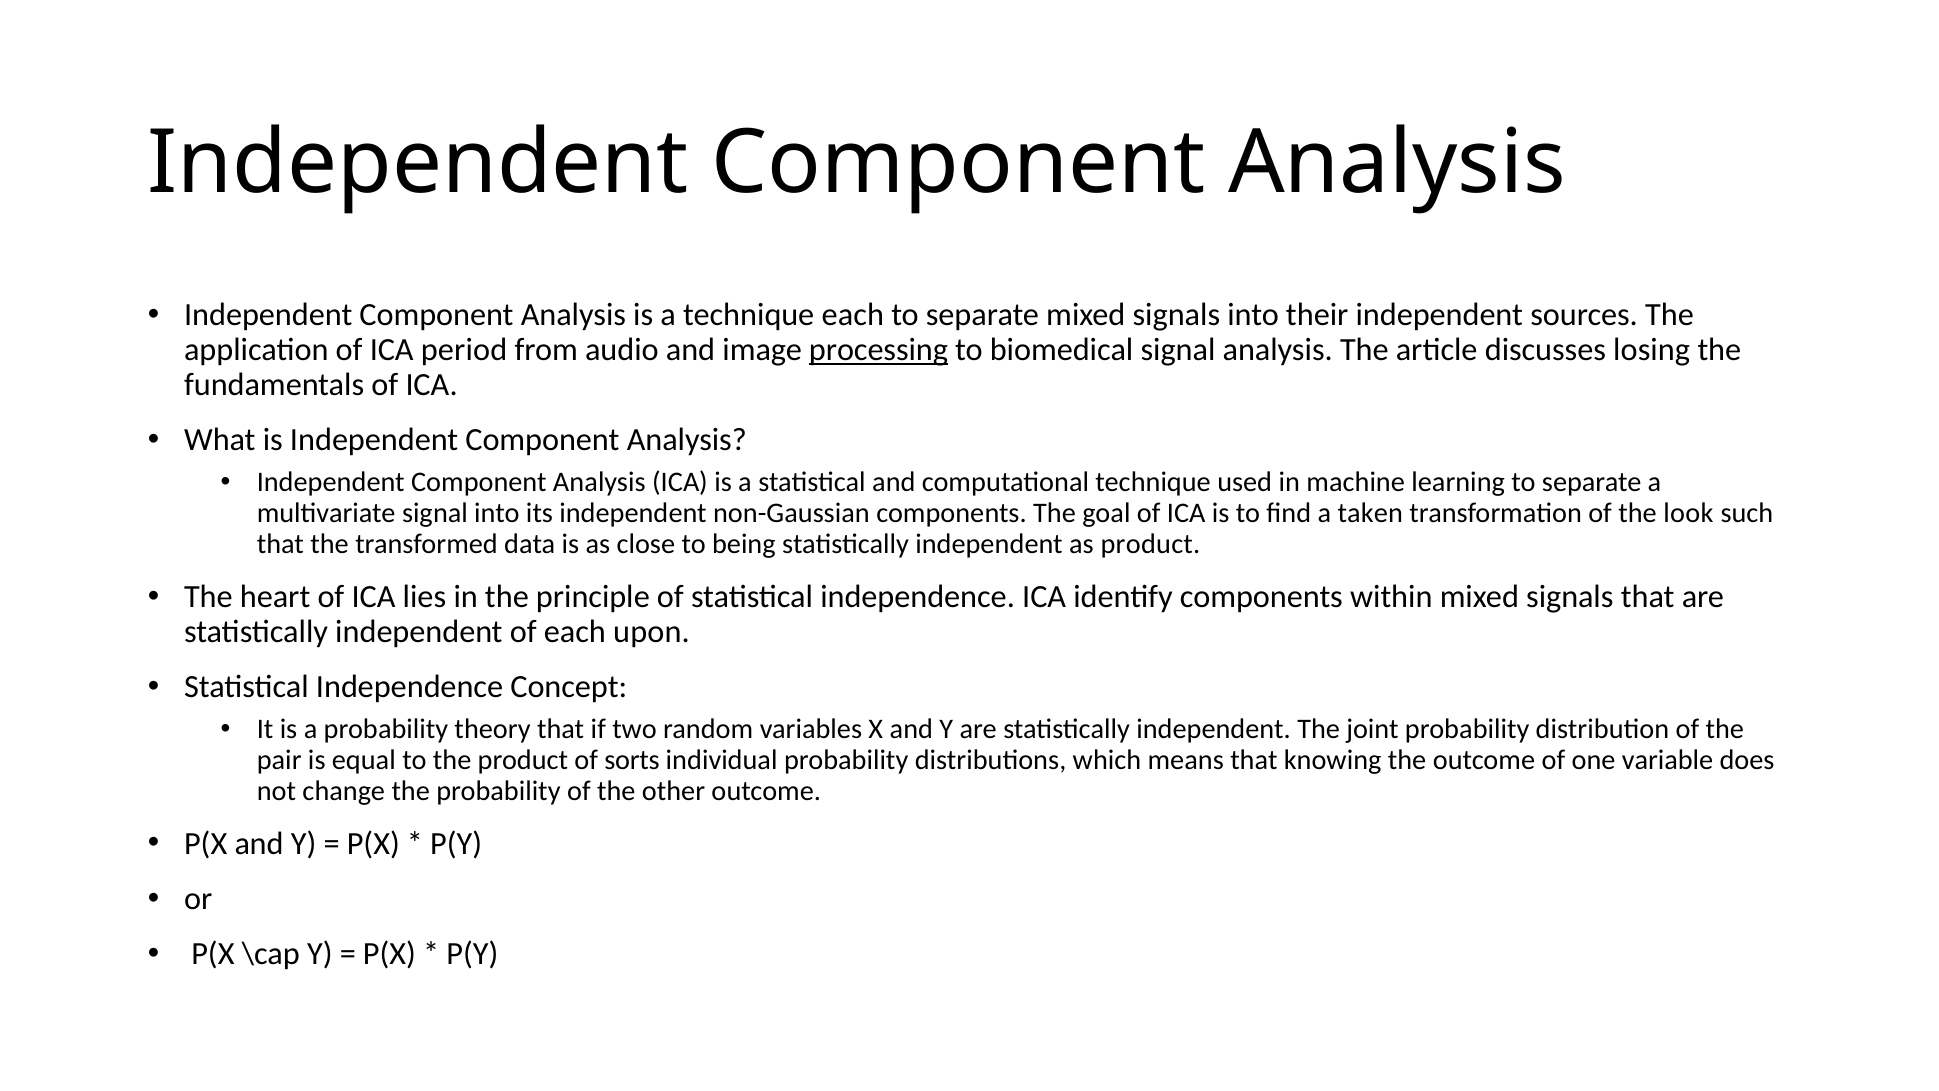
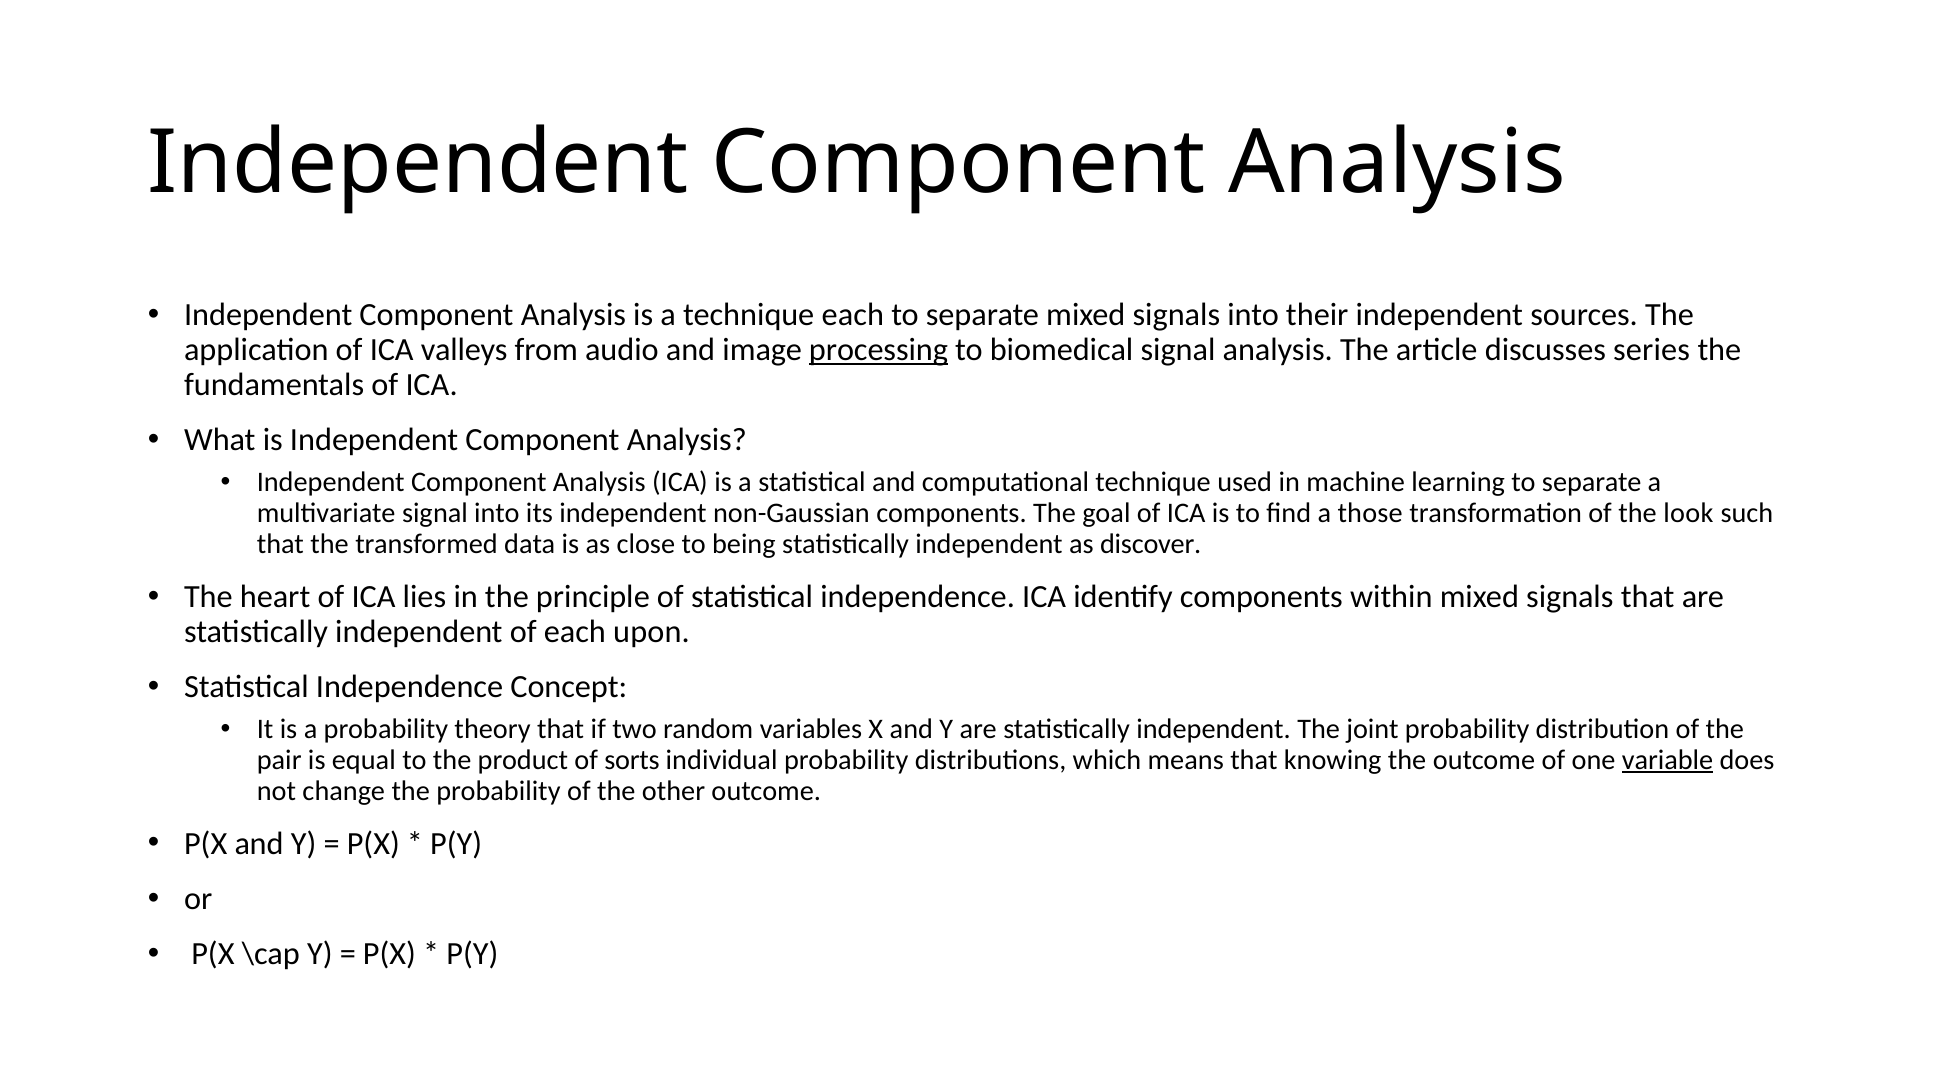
period: period -> valleys
losing: losing -> series
taken: taken -> those
as product: product -> discover
variable underline: none -> present
